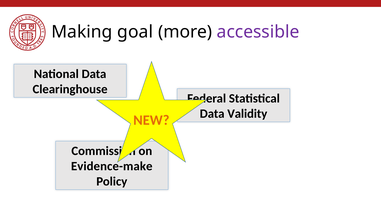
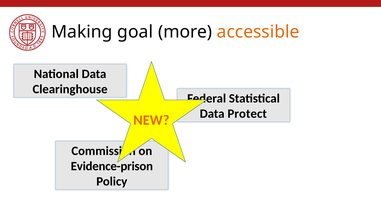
accessible colour: purple -> orange
Validity: Validity -> Protect
Evidence-make: Evidence-make -> Evidence-prison
